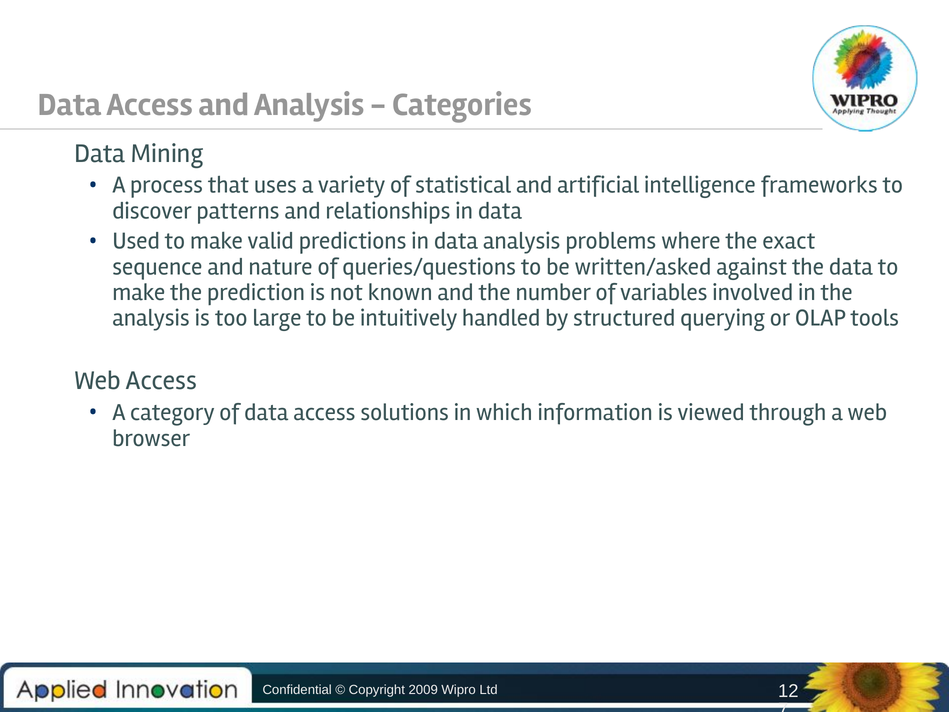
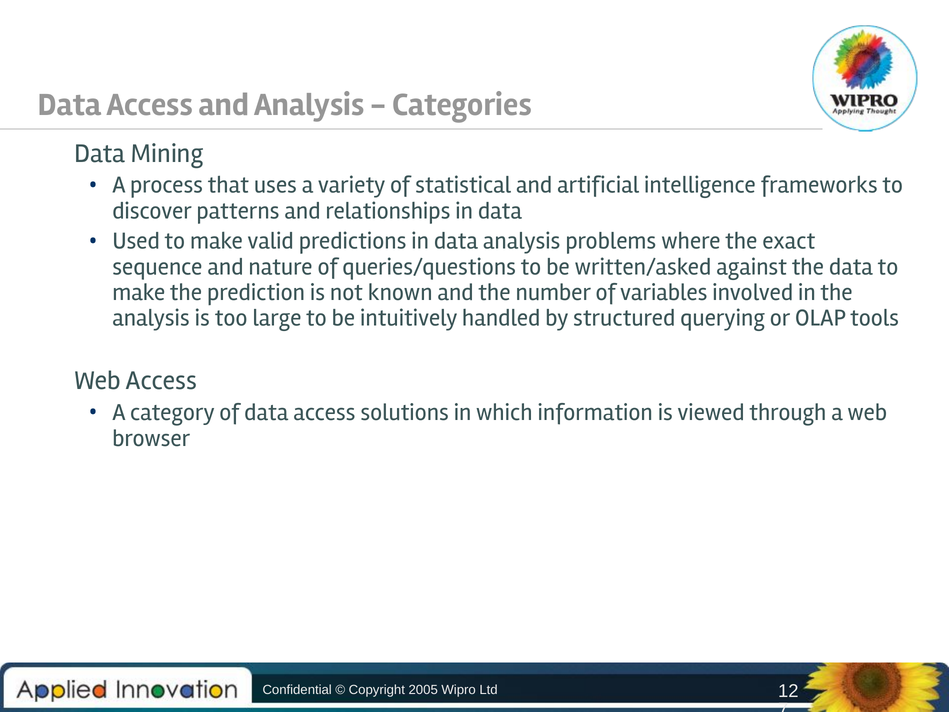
2009: 2009 -> 2005
